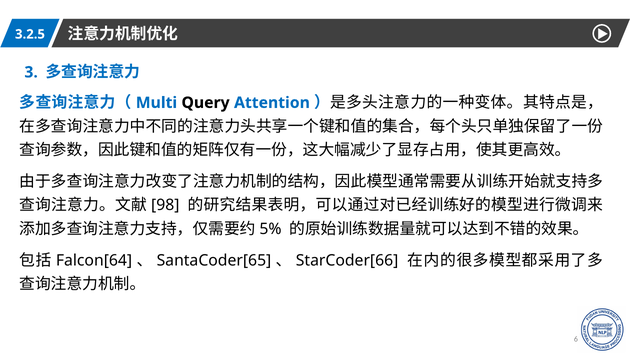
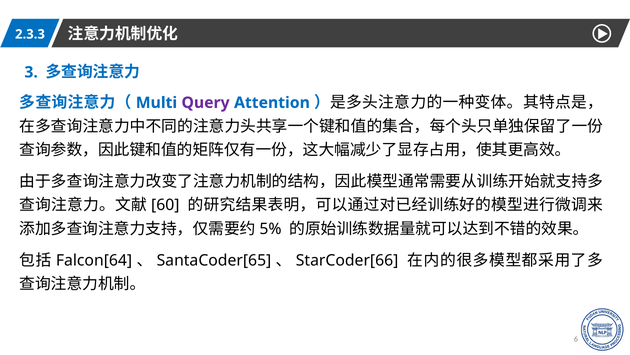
3.2.5: 3.2.5 -> 2.3.3
Query colour: black -> purple
98: 98 -> 60
